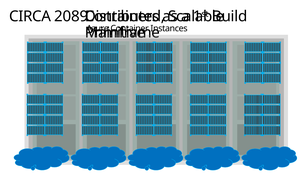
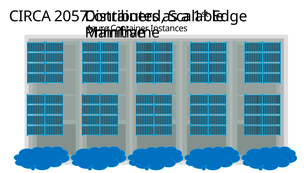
Build: Build -> Edge
2089: 2089 -> 2057
